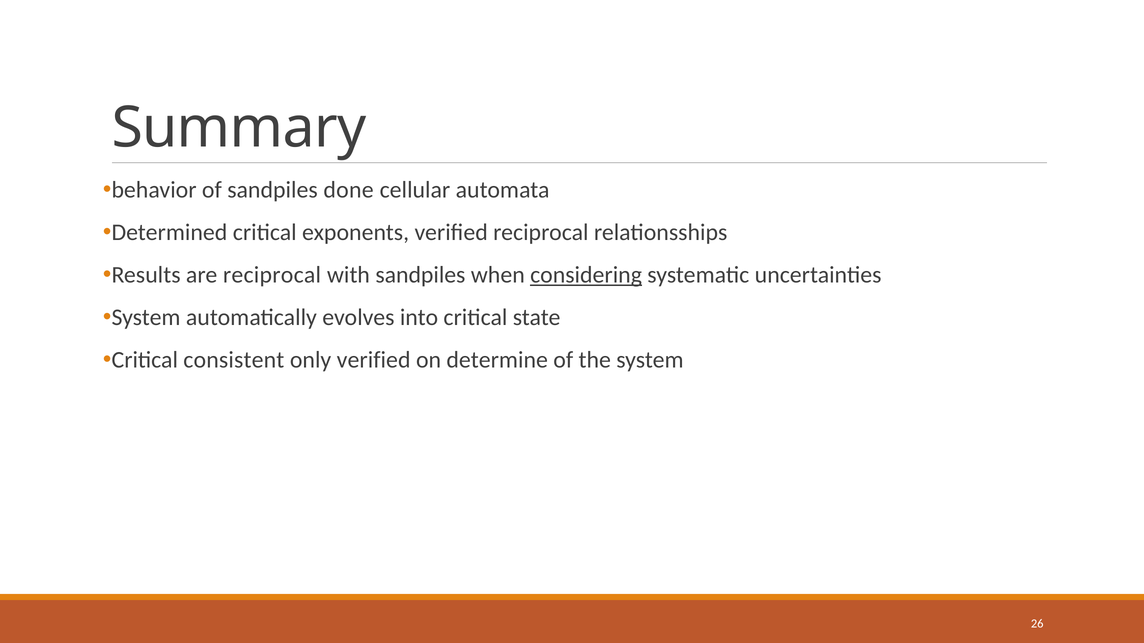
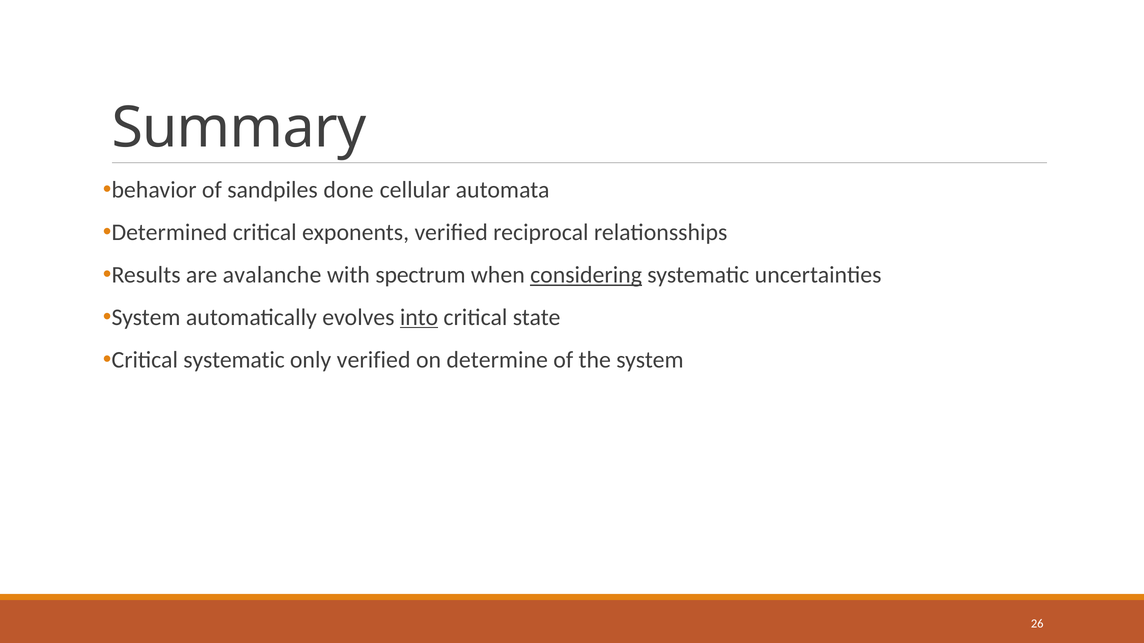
are reciprocal: reciprocal -> avalanche
with sandpiles: sandpiles -> spectrum
into underline: none -> present
Critical consistent: consistent -> systematic
